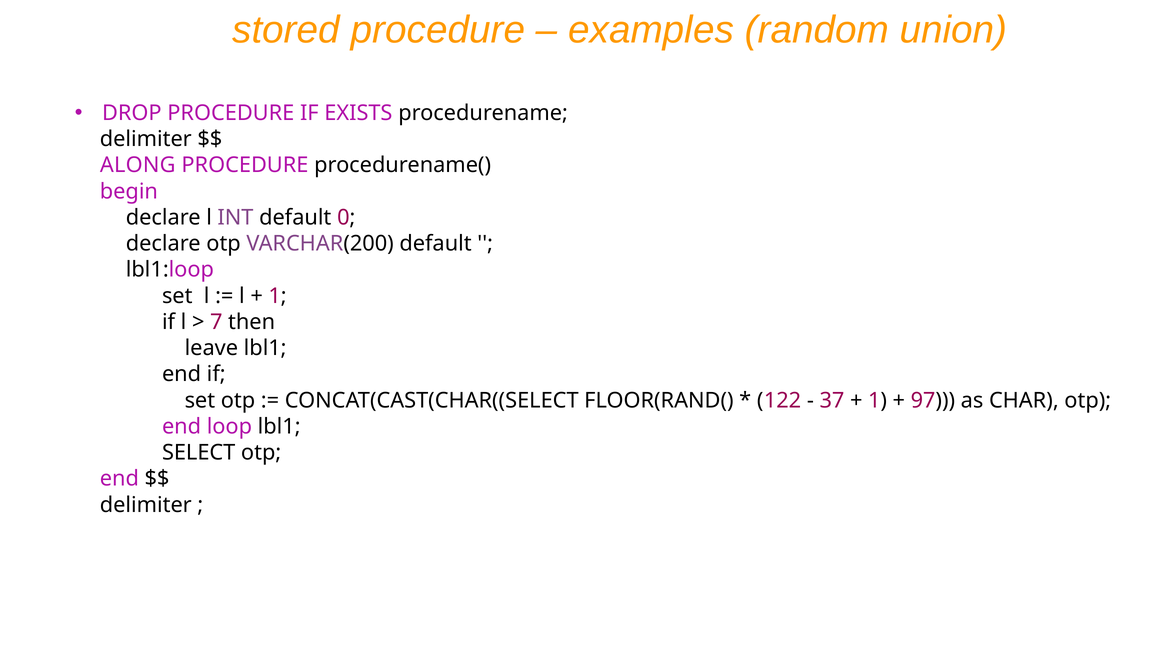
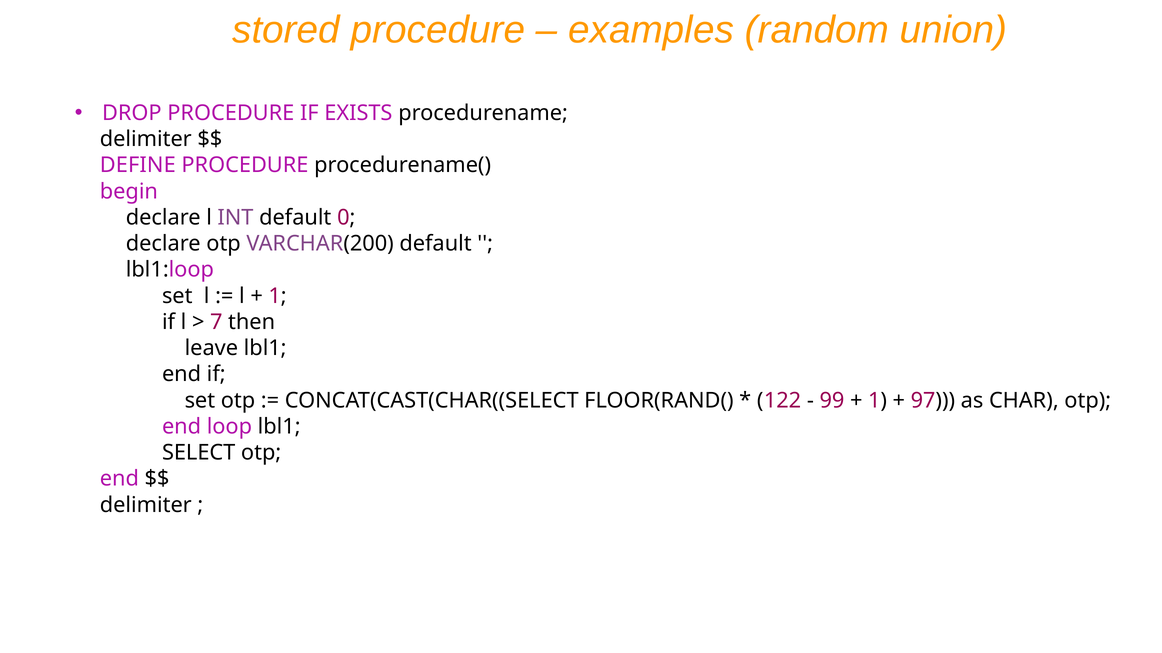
ALONG: ALONG -> DEFINE
37: 37 -> 99
